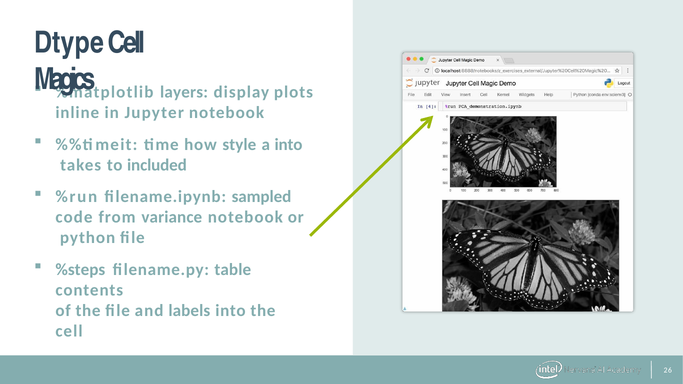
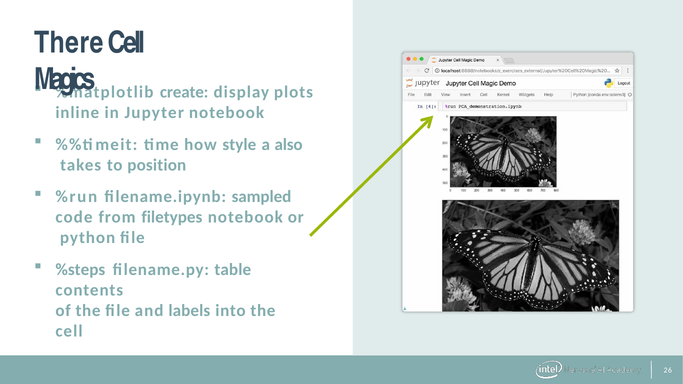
Dtype: Dtype -> There
layers: layers -> create
a into: into -> also
included: included -> position
variance: variance -> filetypes
